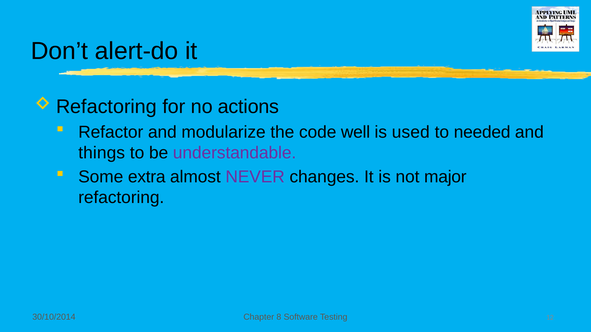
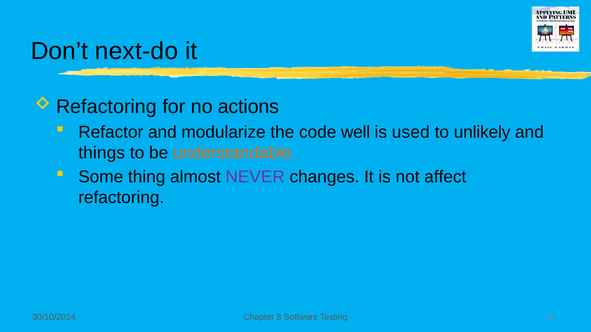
alert-do: alert-do -> next-do
needed: needed -> unlikely
understandable colour: purple -> orange
extra: extra -> thing
major: major -> affect
